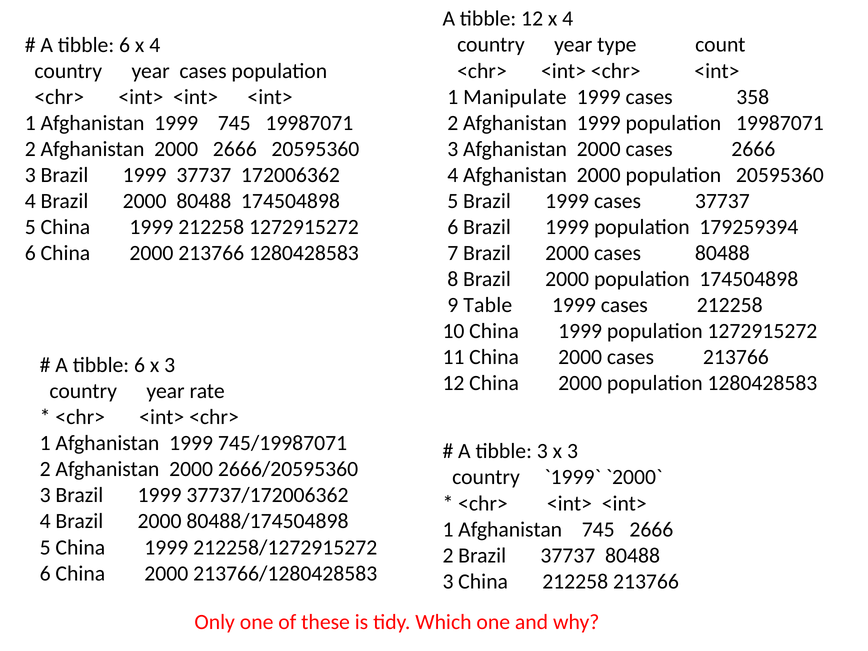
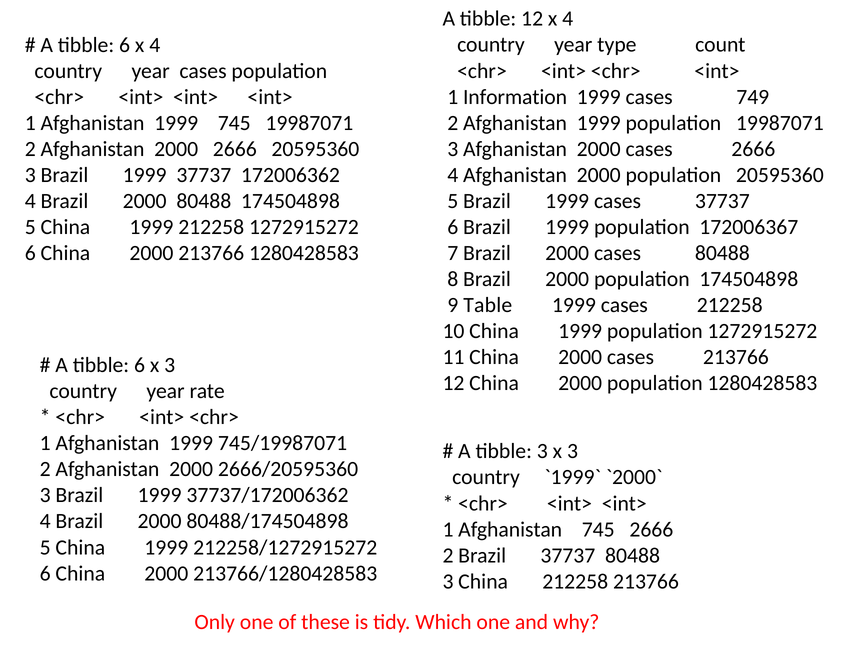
Manipulate: Manipulate -> Information
358: 358 -> 749
179259394: 179259394 -> 172006367
